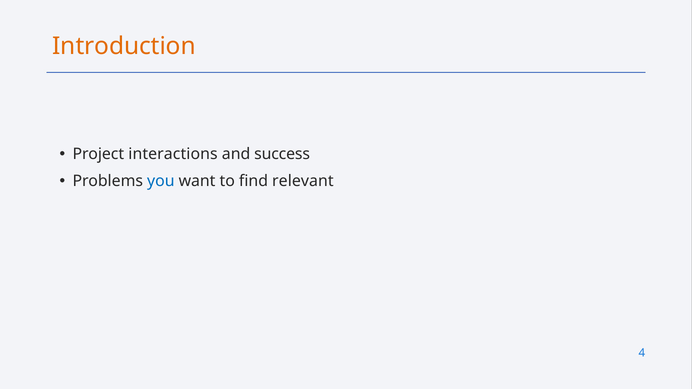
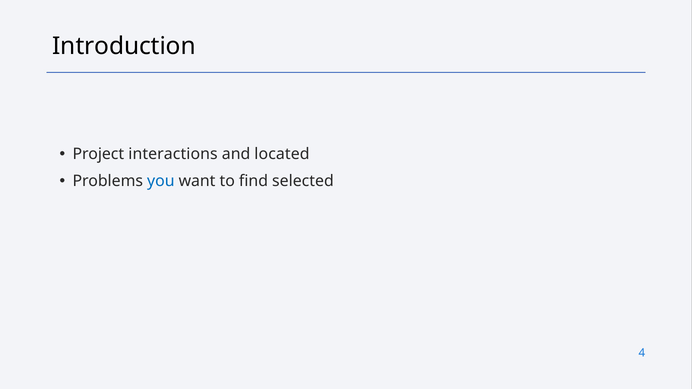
Introduction colour: orange -> black
success: success -> located
relevant: relevant -> selected
